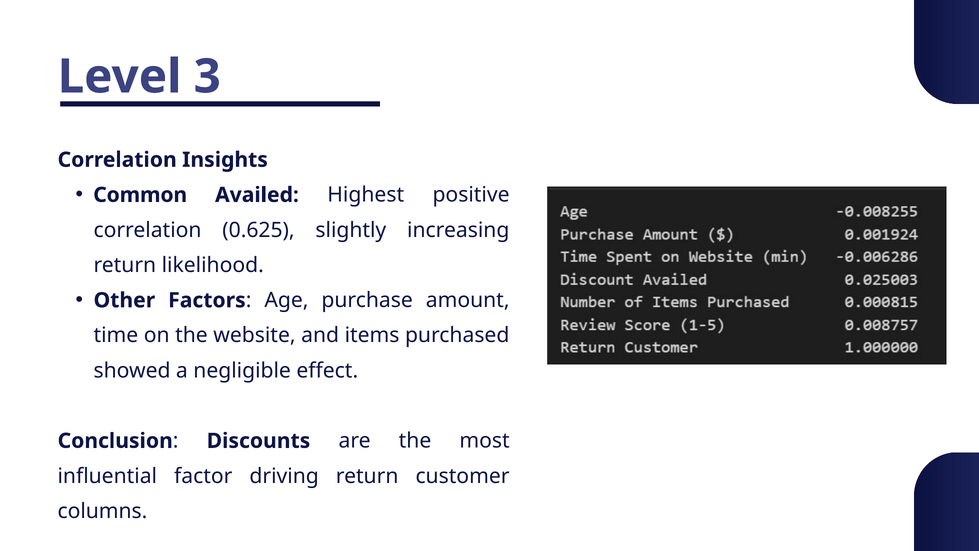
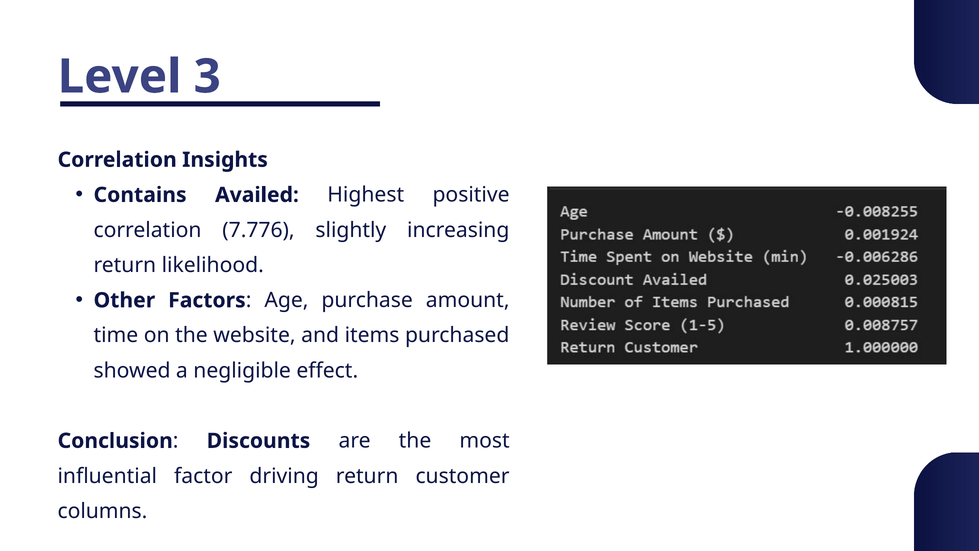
Common: Common -> Contains
0.625: 0.625 -> 7.776
